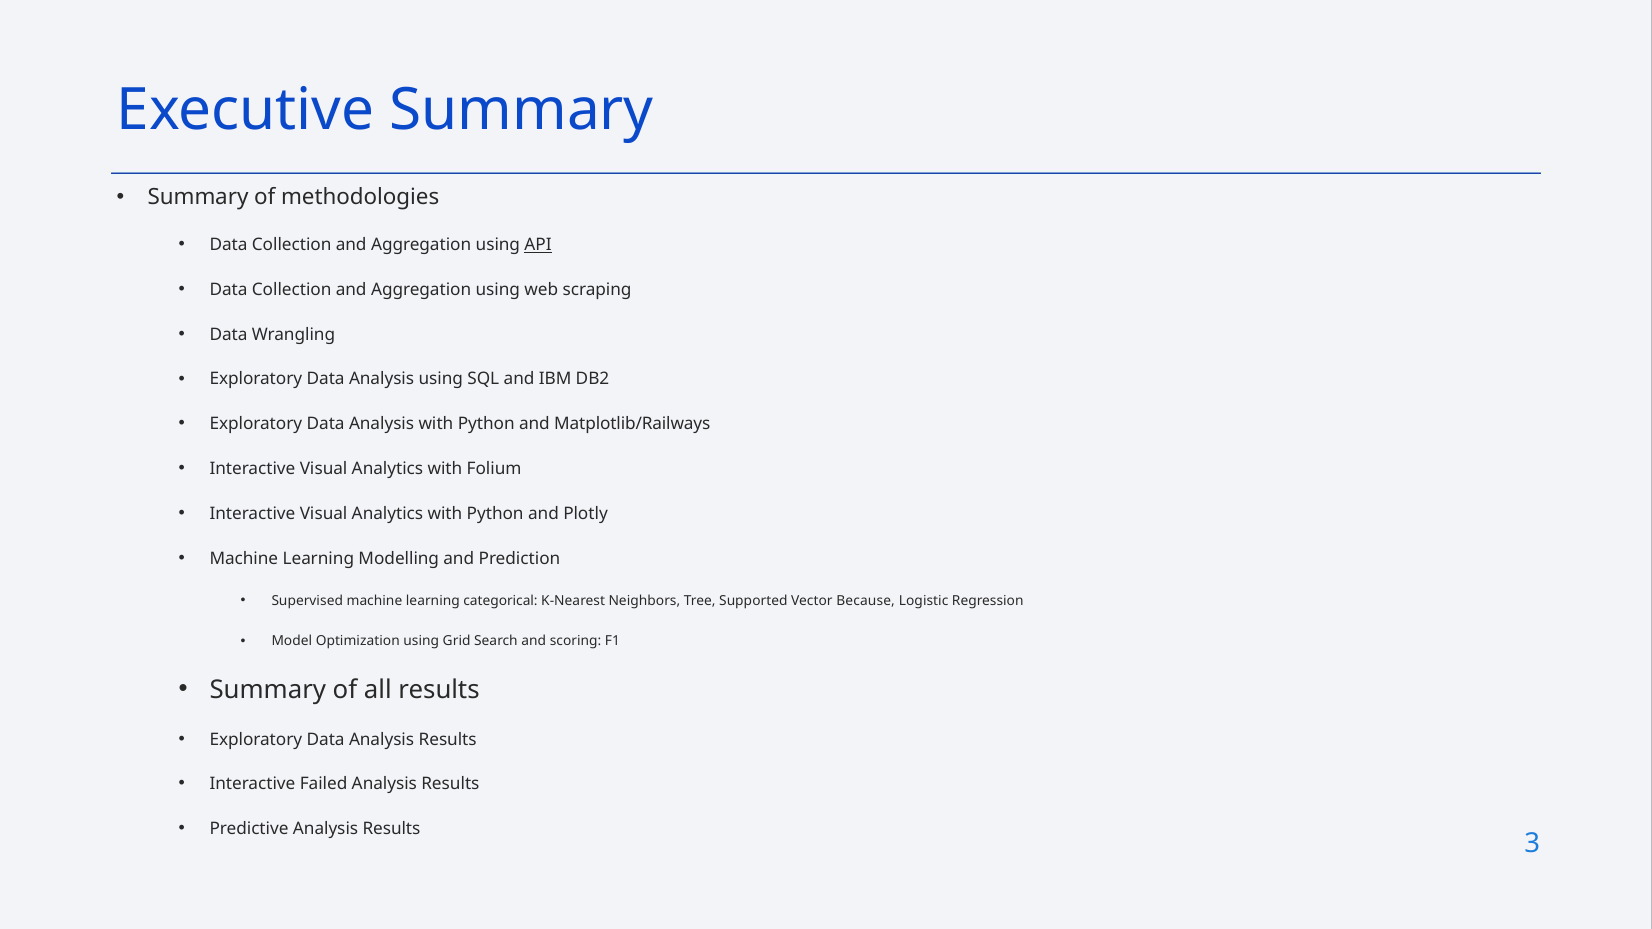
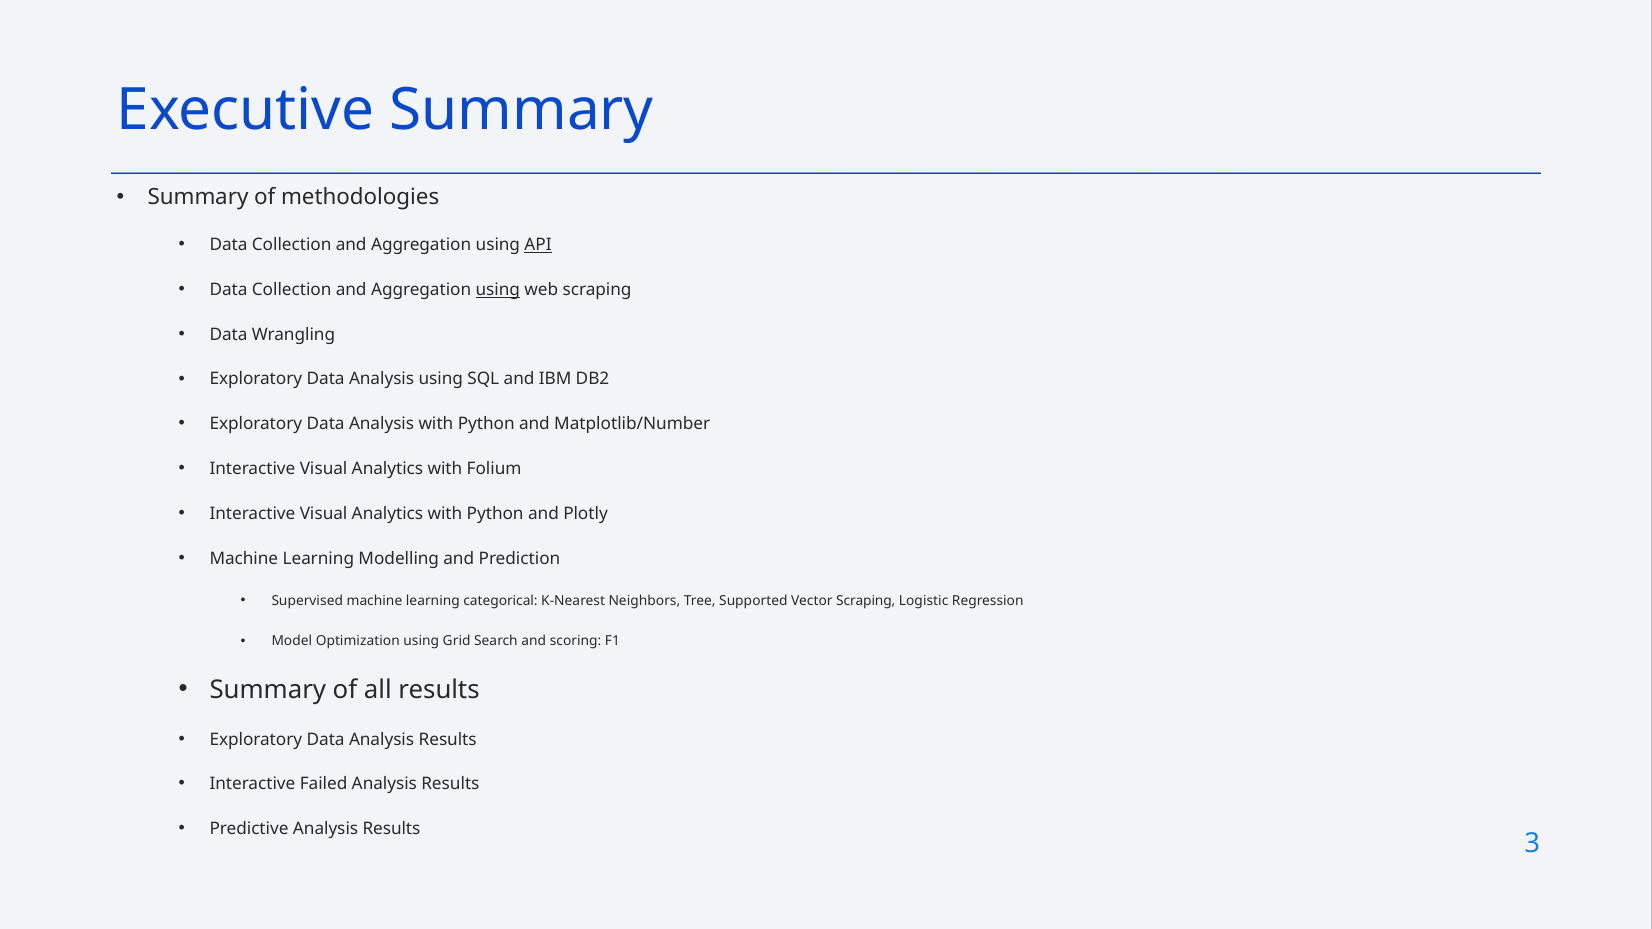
using at (498, 290) underline: none -> present
Matplotlib/Railways: Matplotlib/Railways -> Matplotlib/Number
Vector Because: Because -> Scraping
